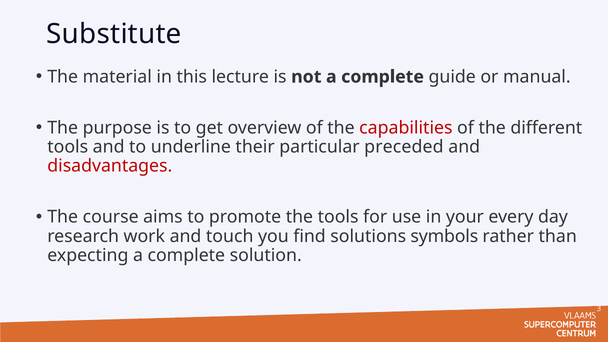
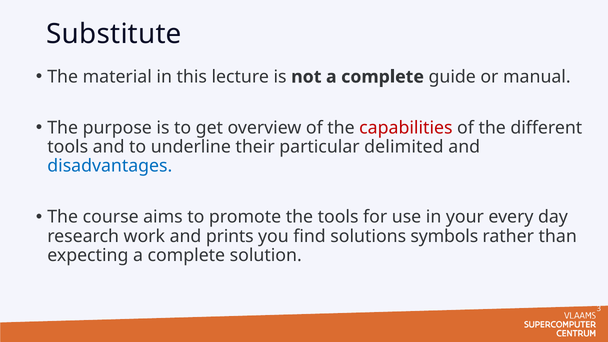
preceded: preceded -> delimited
disadvantages colour: red -> blue
touch: touch -> prints
